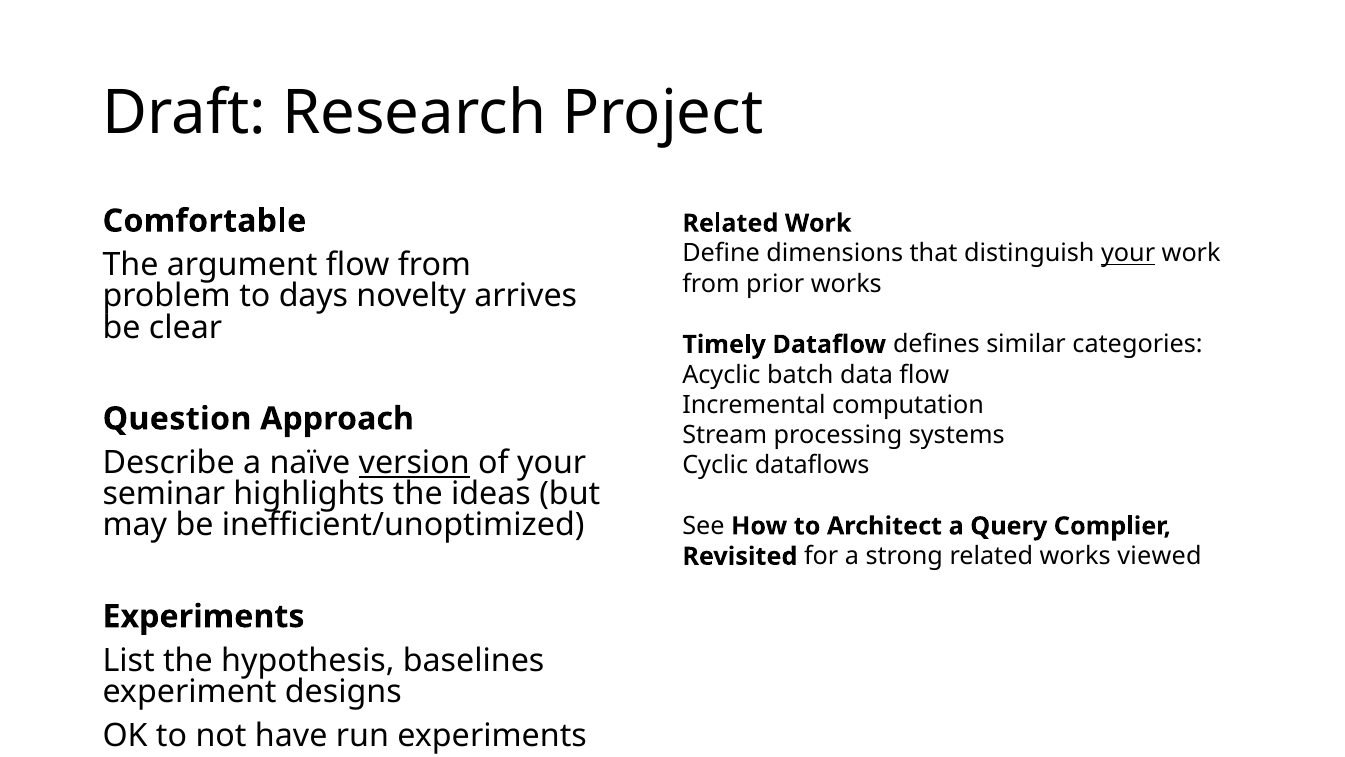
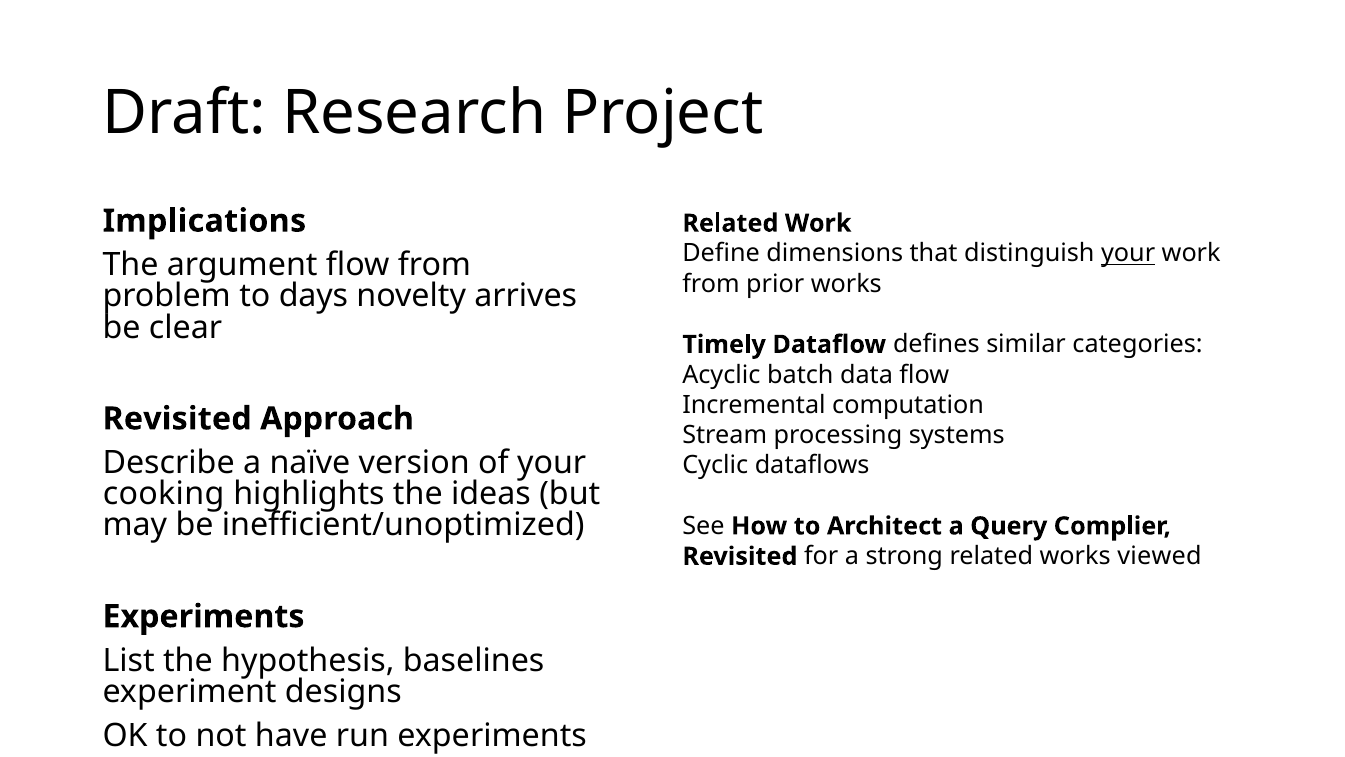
Comfortable: Comfortable -> Implications
Question at (177, 419): Question -> Revisited
version underline: present -> none
seminar: seminar -> cooking
